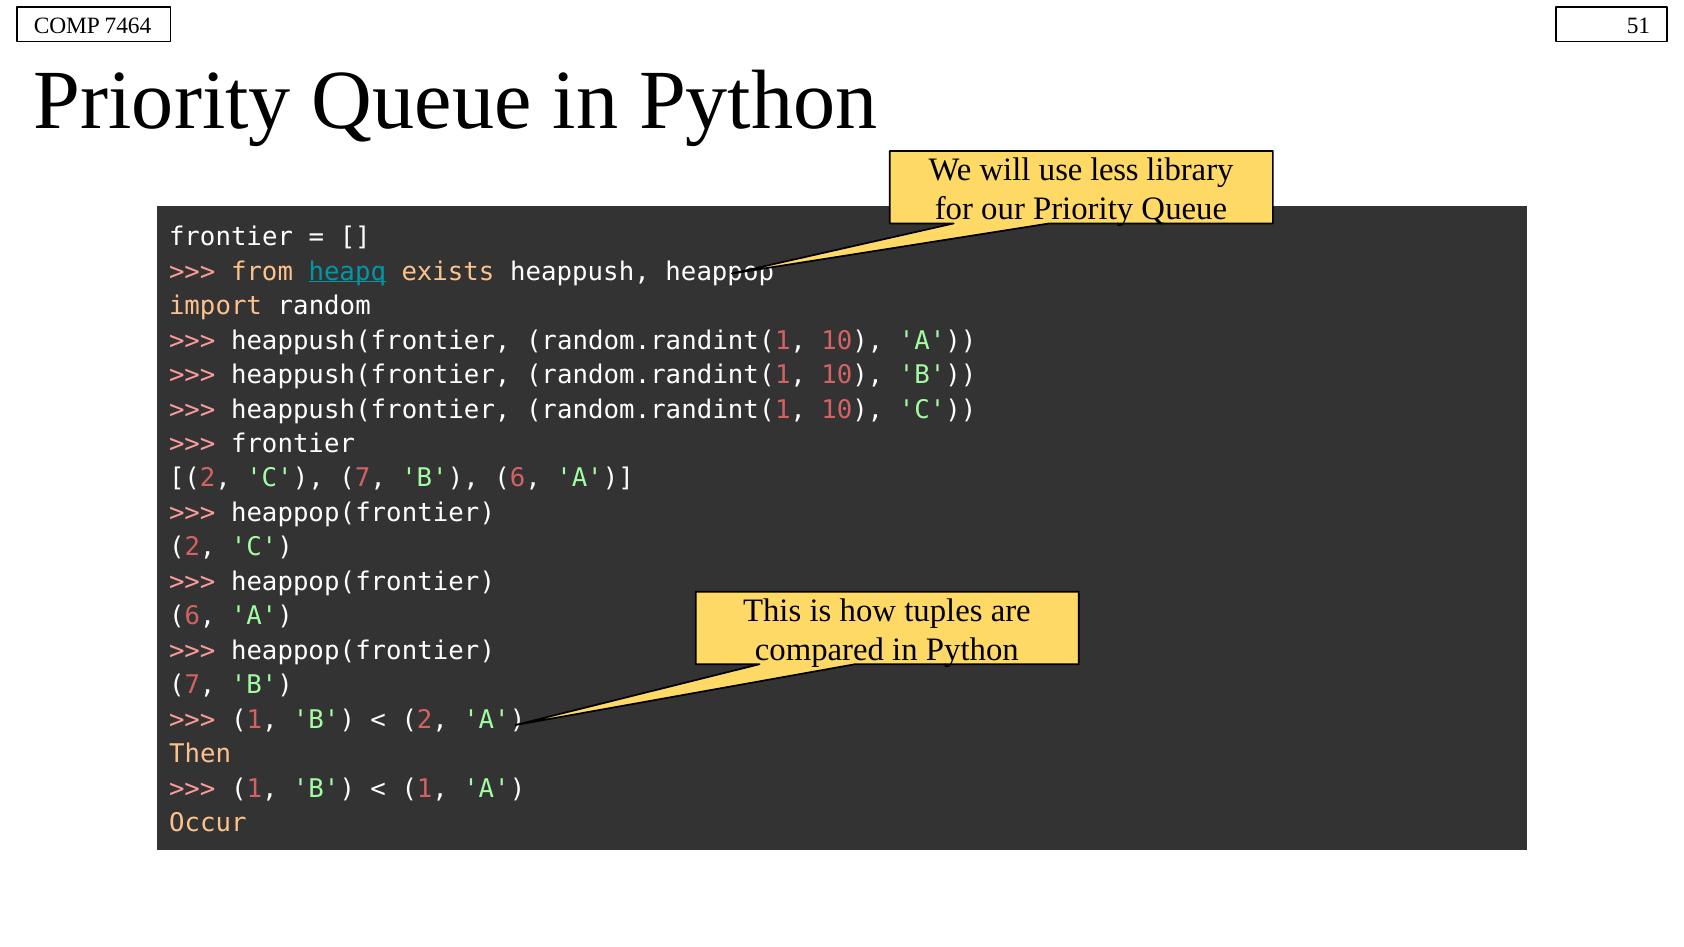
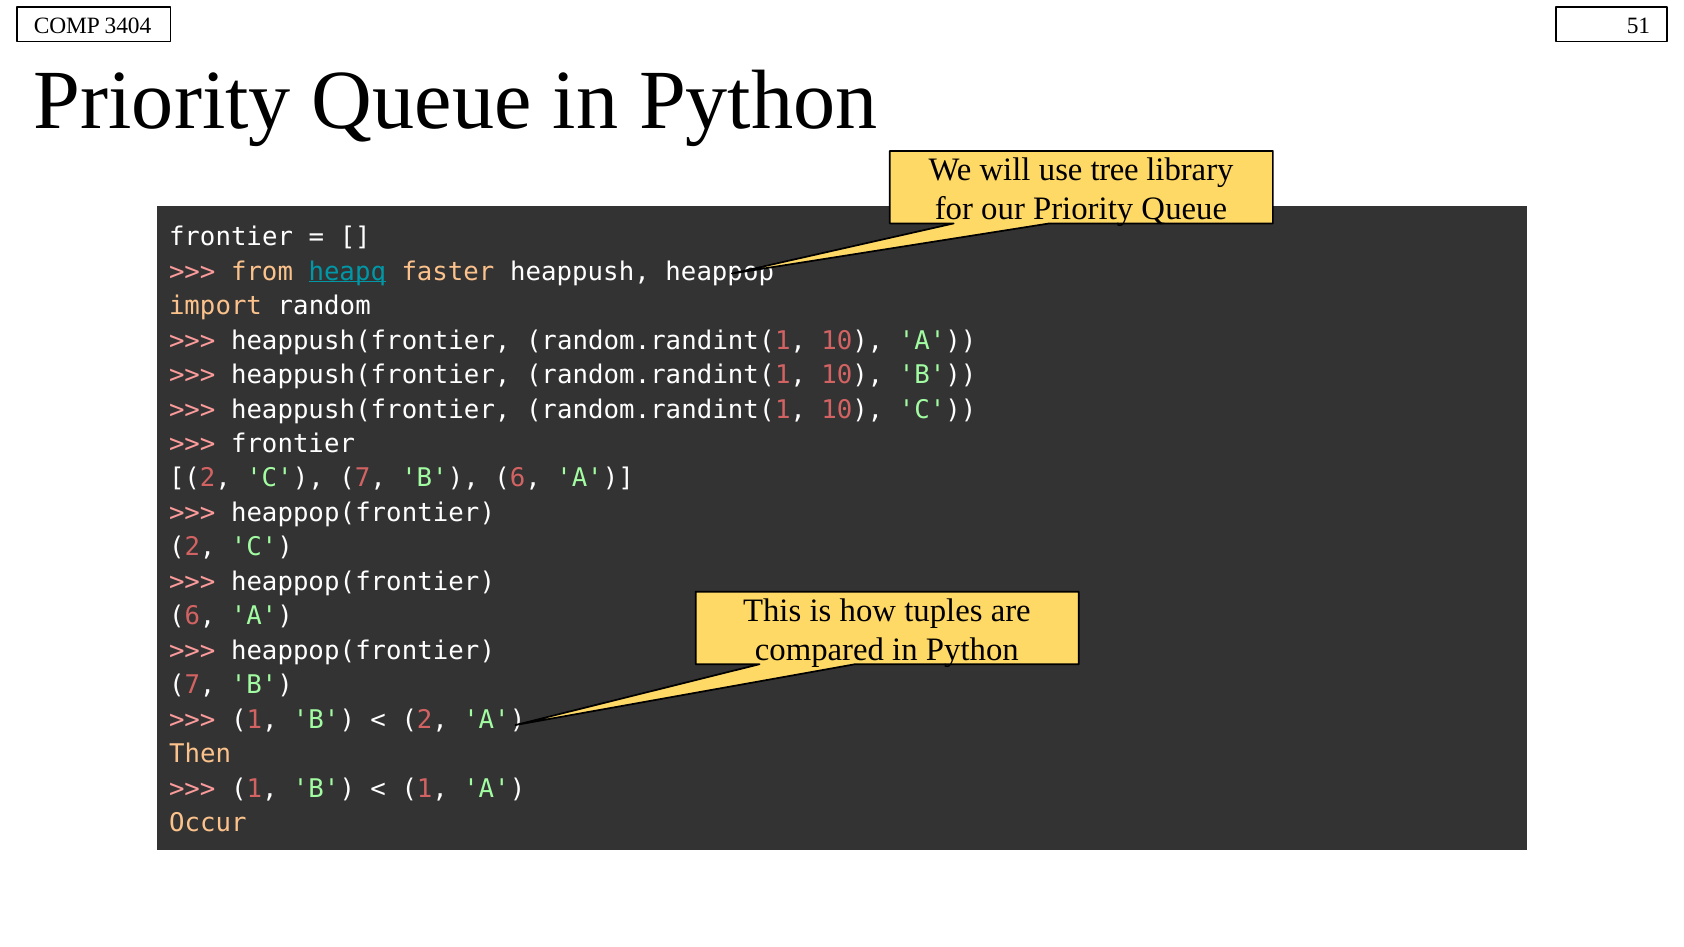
7464: 7464 -> 3404
less: less -> tree
exists: exists -> faster
